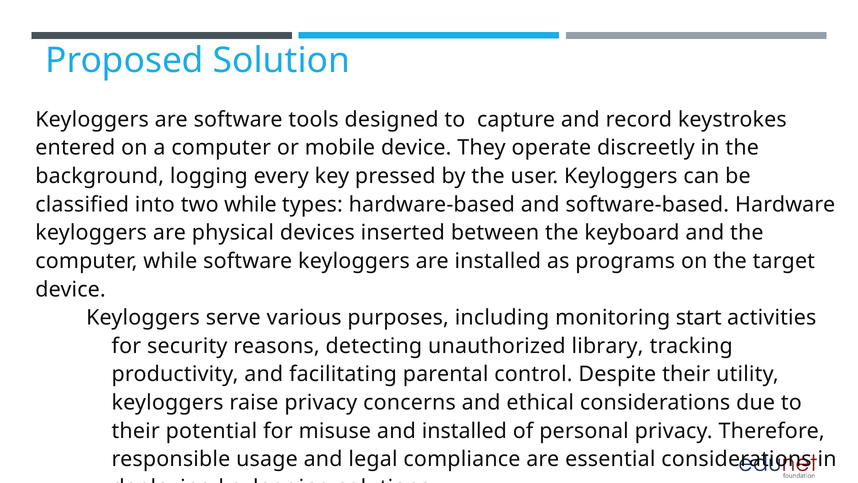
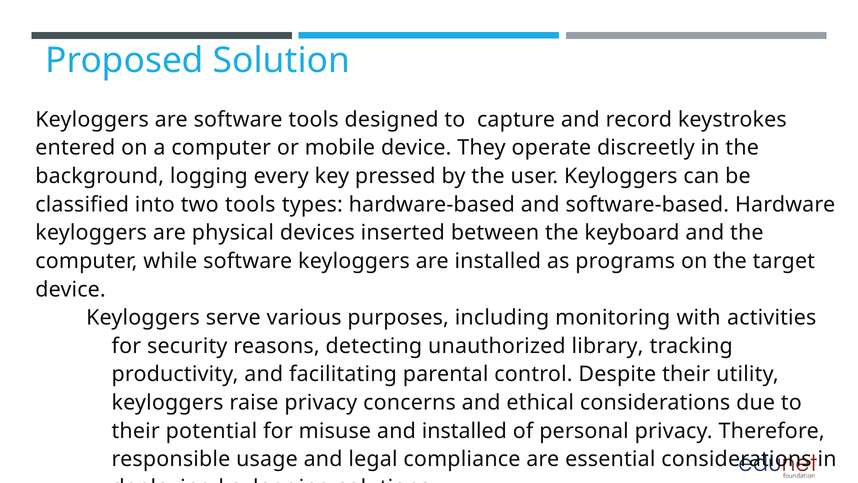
two while: while -> tools
start: start -> with
